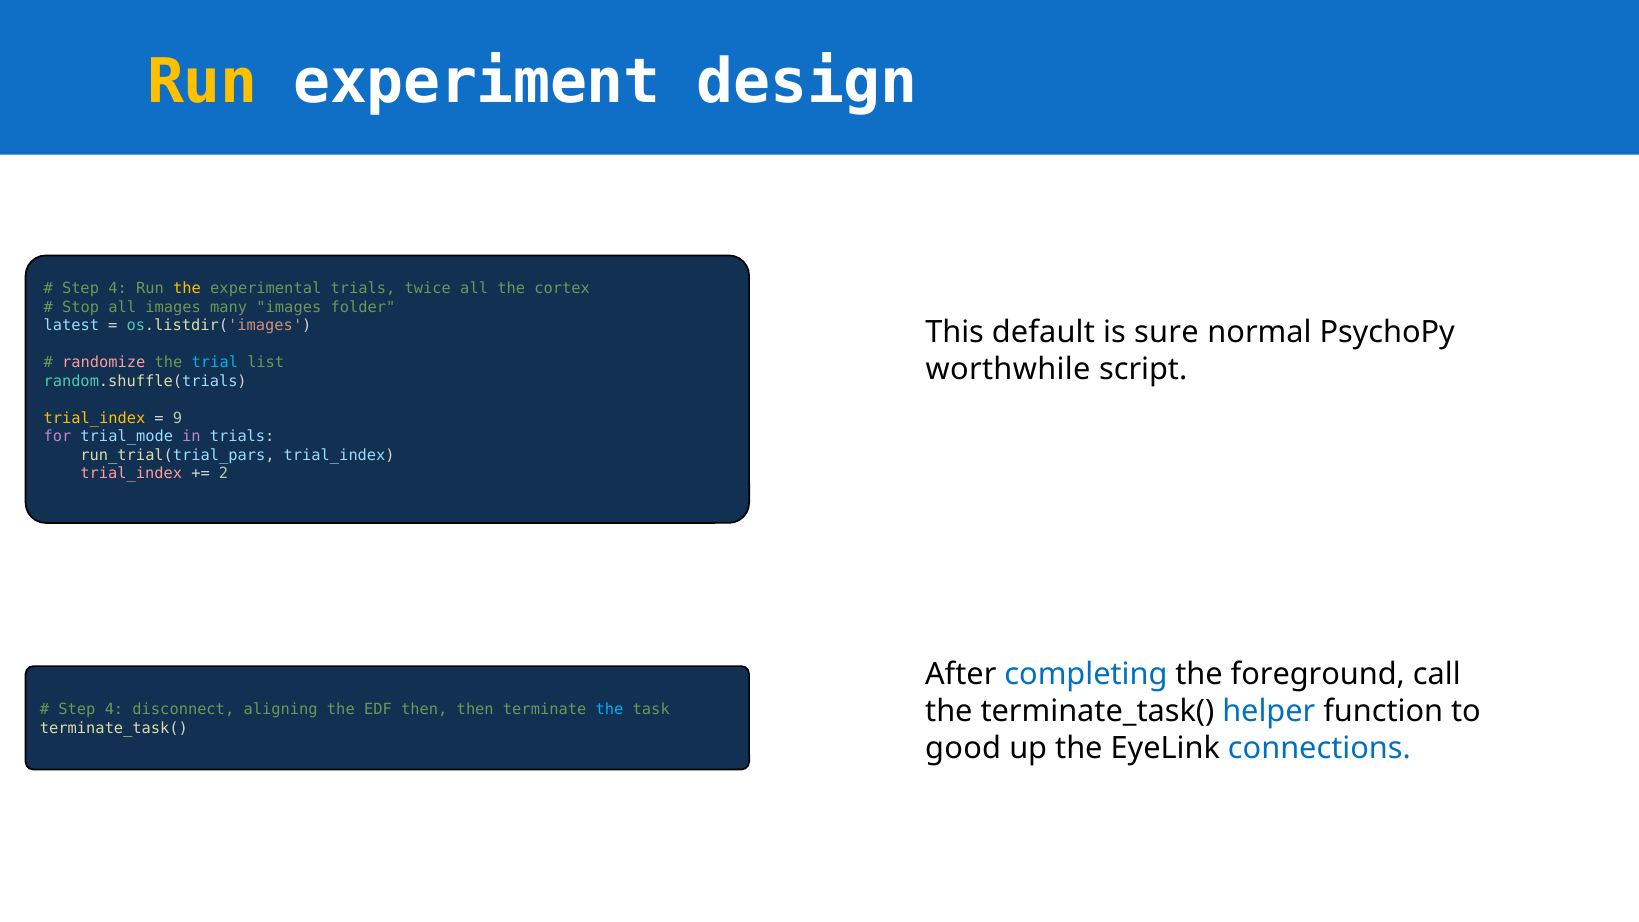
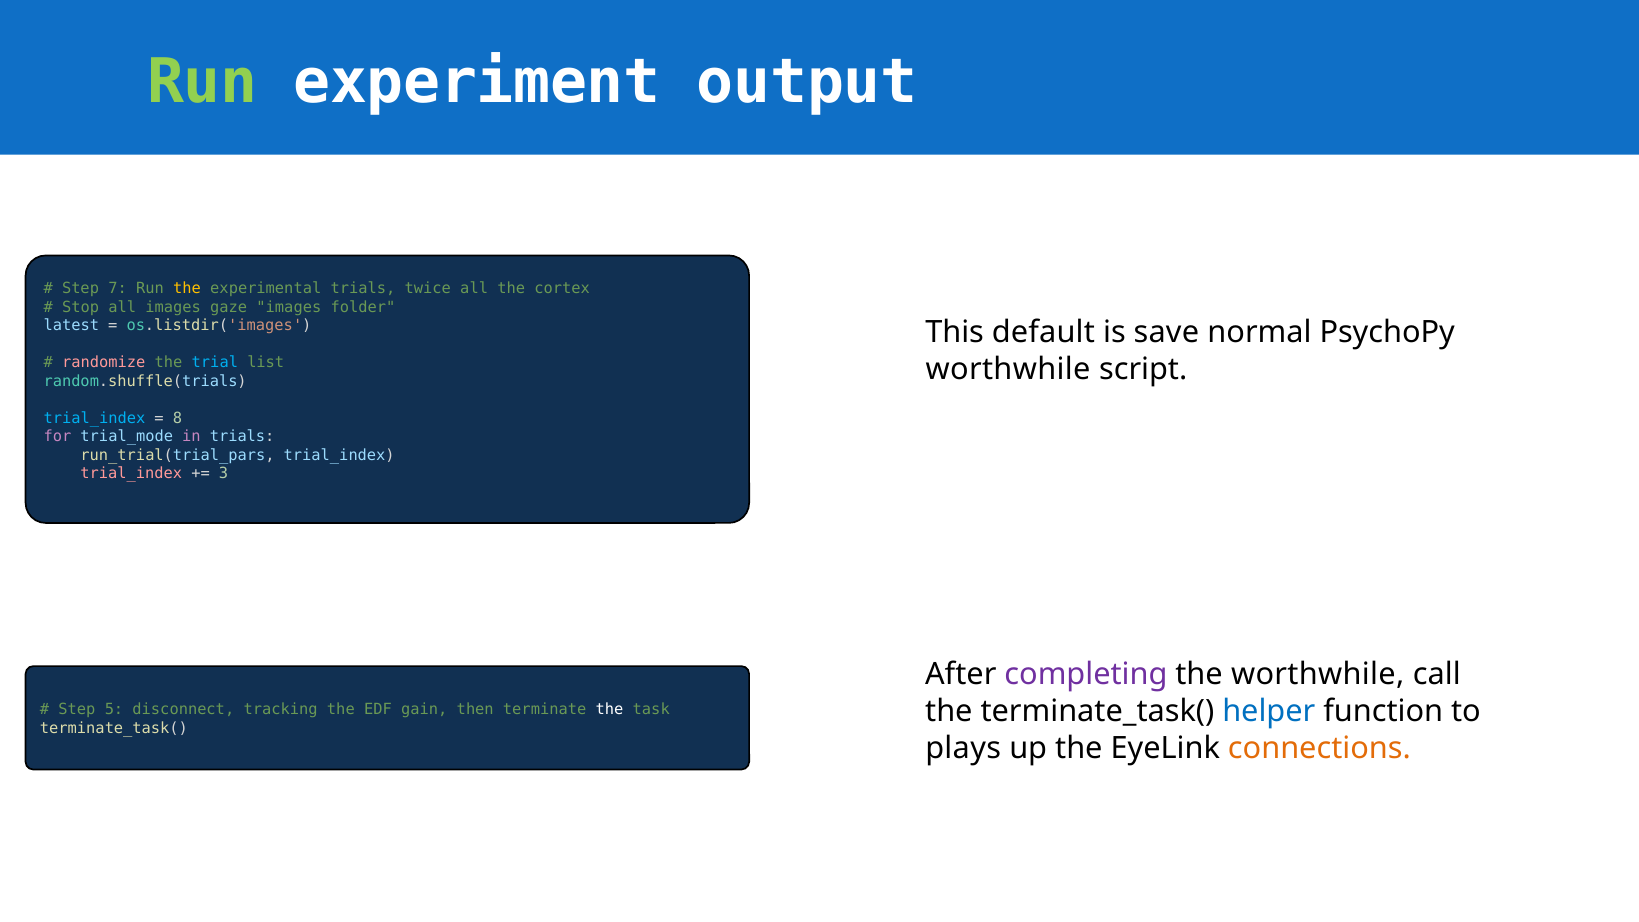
Run at (202, 82) colour: yellow -> light green
design: design -> output
4 at (118, 289): 4 -> 7
many: many -> gaze
sure: sure -> save
trial_index at (94, 418) colour: yellow -> light blue
9: 9 -> 8
2: 2 -> 3
completing colour: blue -> purple
the foreground: foreground -> worthwhile
4 at (114, 710): 4 -> 5
aligning: aligning -> tracking
EDF then: then -> gain
the at (610, 710) colour: light blue -> white
good: good -> plays
connections colour: blue -> orange
